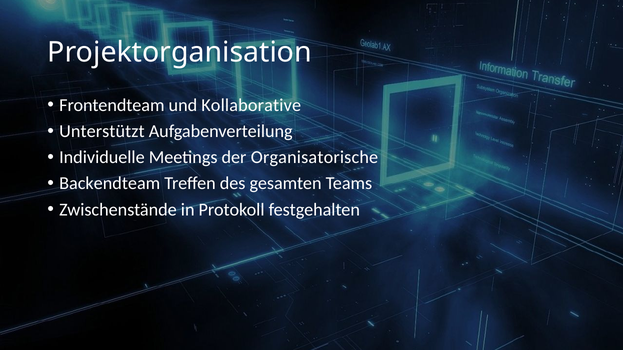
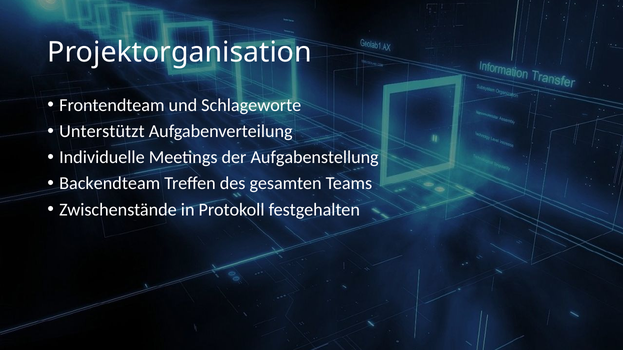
Kollaborative: Kollaborative -> Schlageworte
Organisatorische: Organisatorische -> Aufgabenstellung
